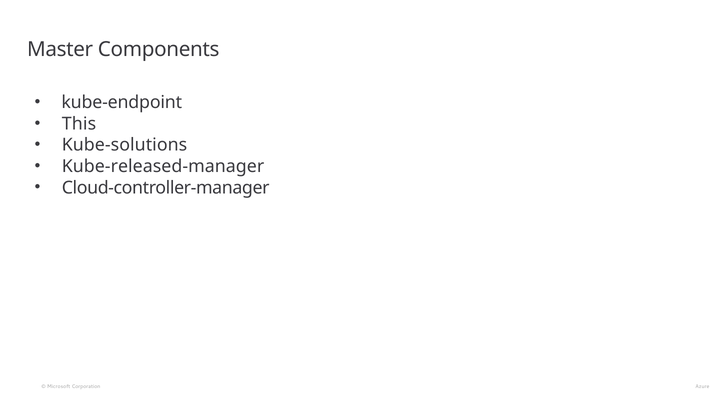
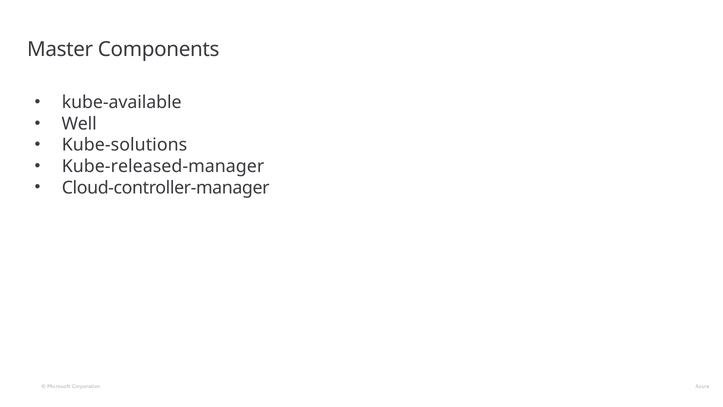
kube-endpoint: kube-endpoint -> kube-available
This: This -> Well
